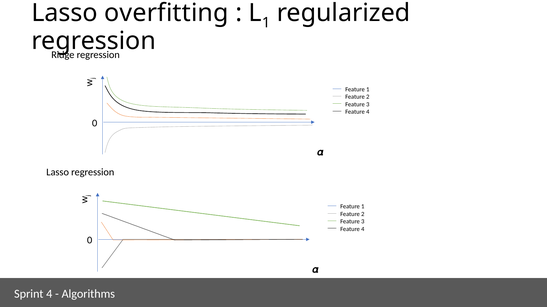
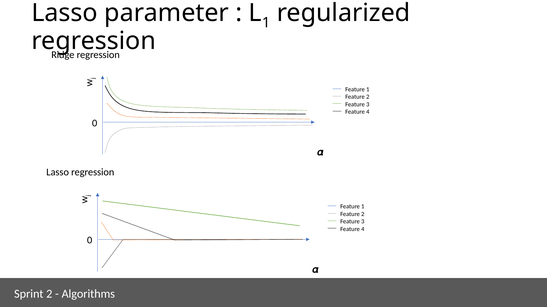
overfitting: overfitting -> parameter
Sprint 4: 4 -> 2
